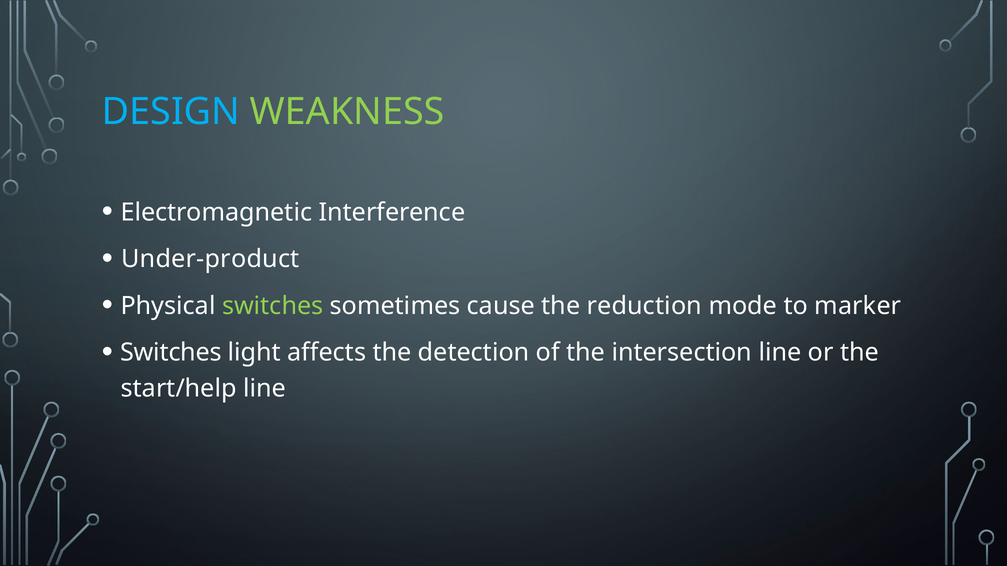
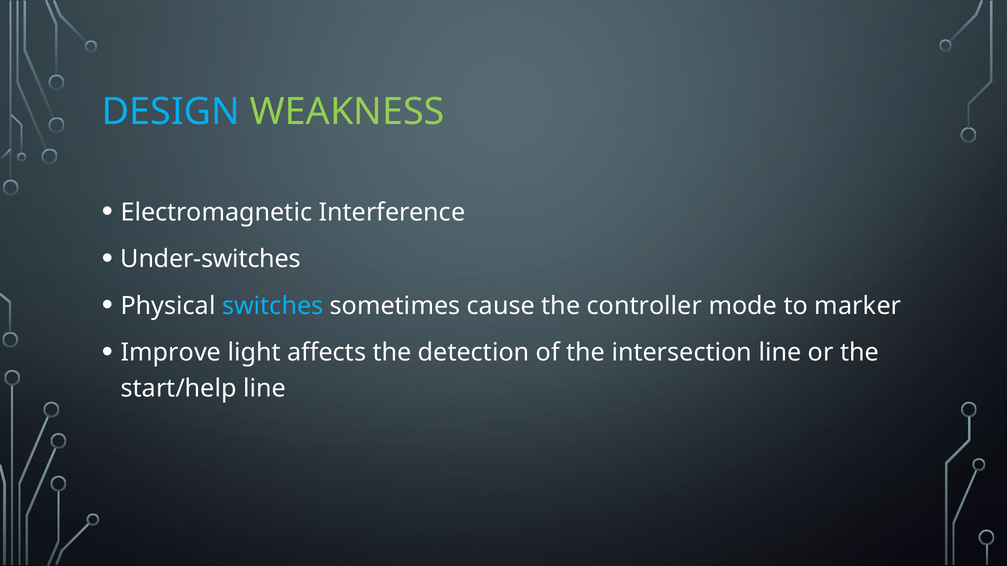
Under-product: Under-product -> Under-switches
switches at (273, 306) colour: light green -> light blue
reduction: reduction -> controller
Switches at (171, 353): Switches -> Improve
